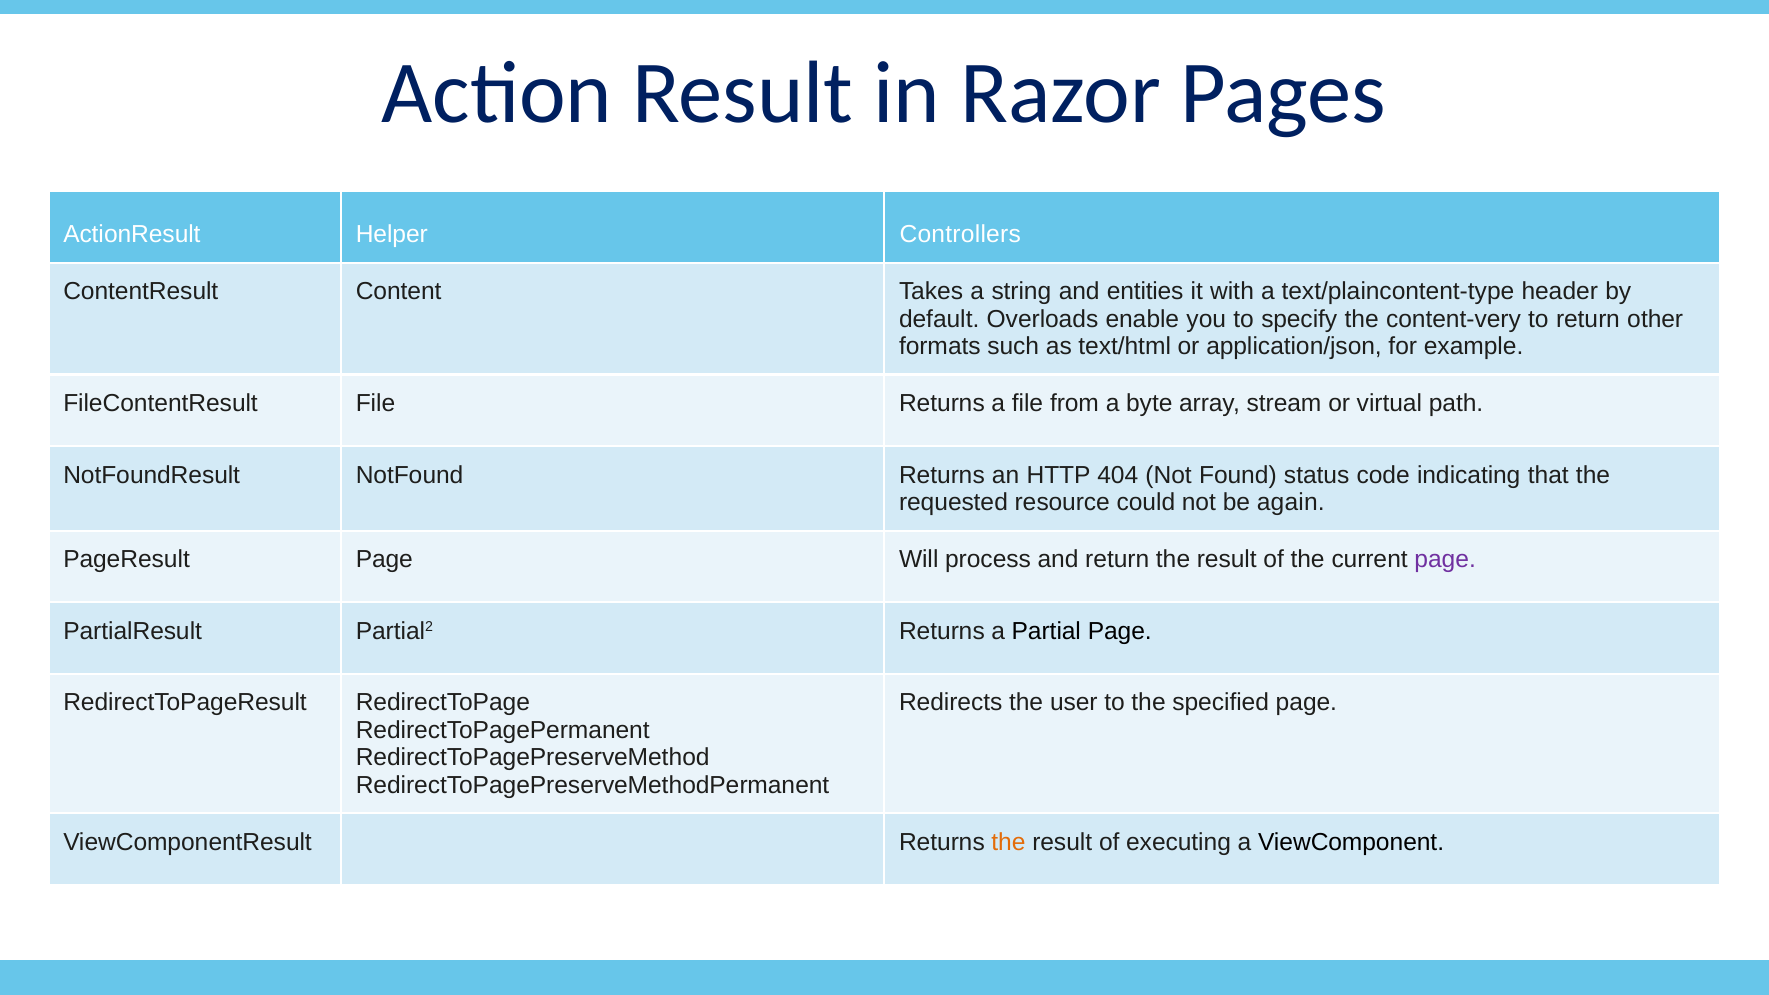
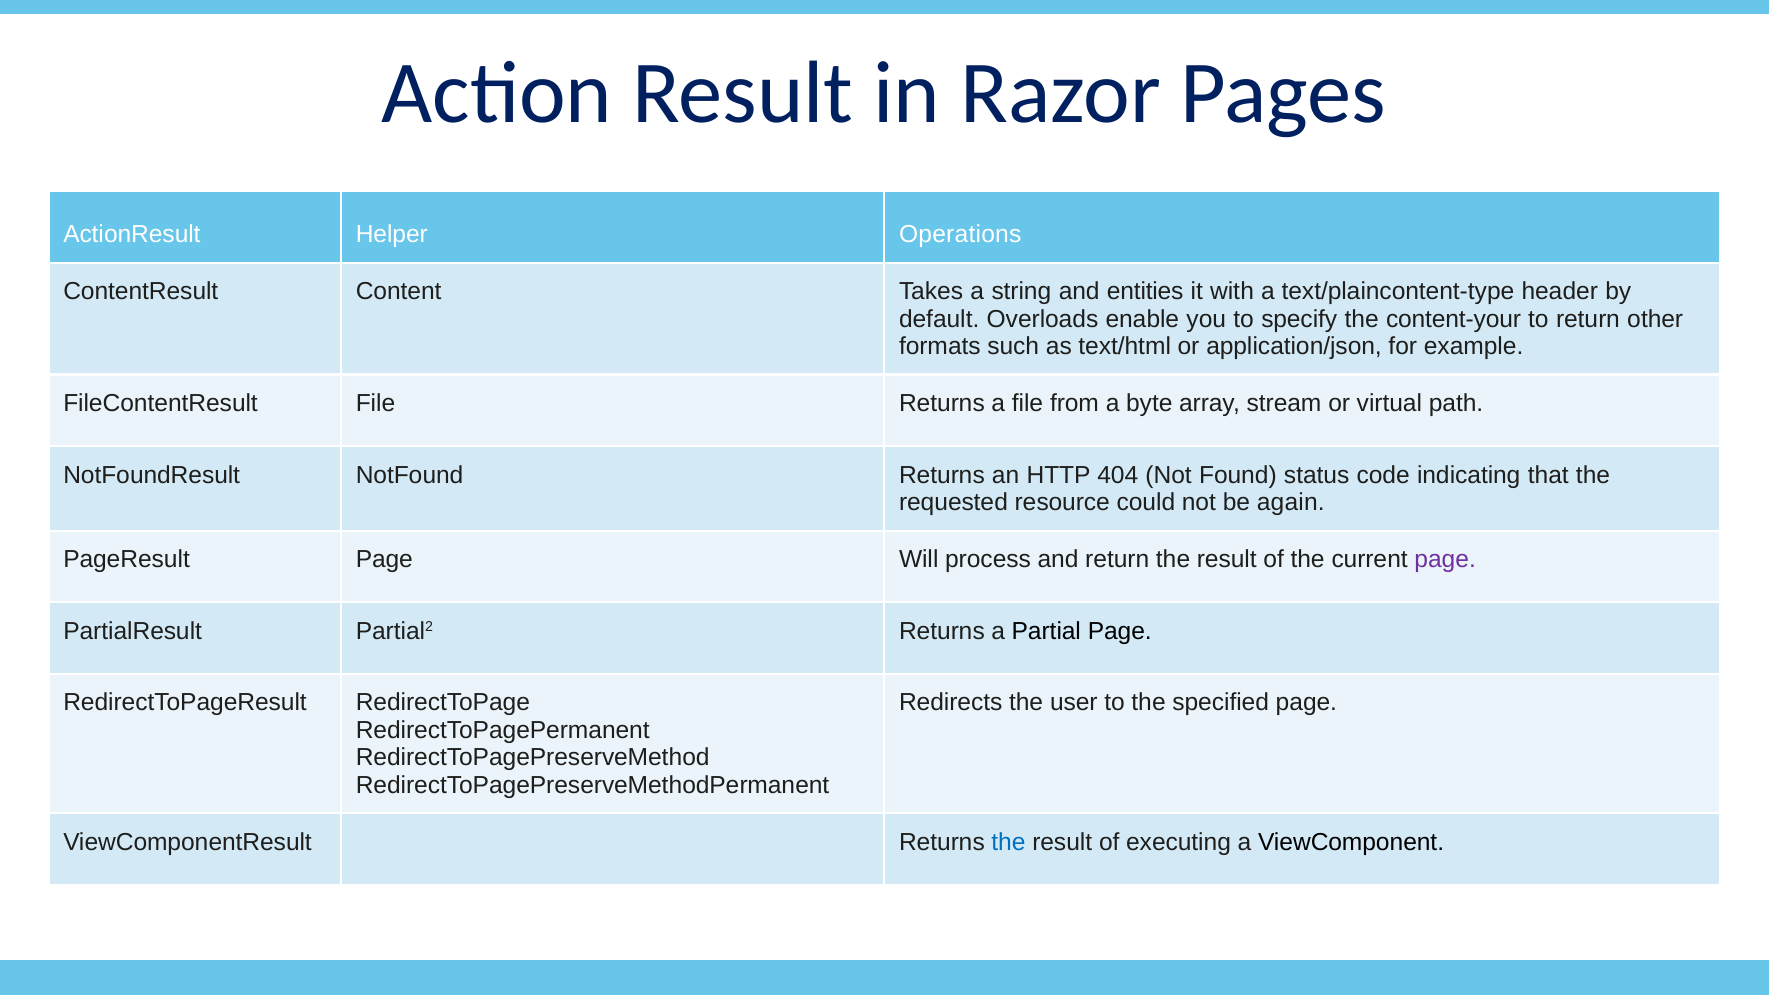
Controllers: Controllers -> Operations
content-very: content-very -> content-your
the at (1008, 842) colour: orange -> blue
